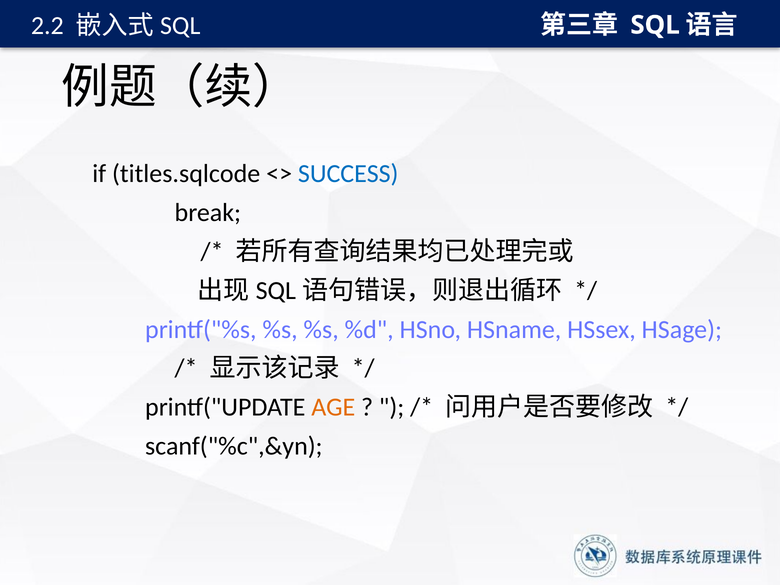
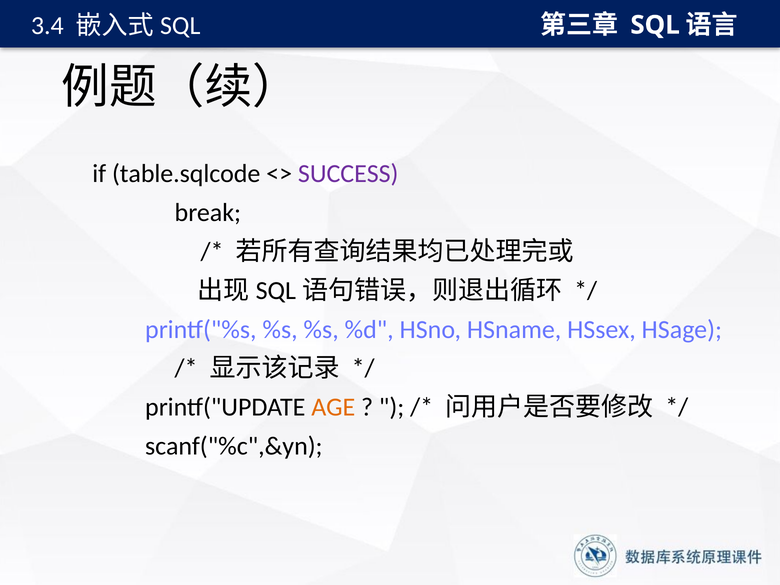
2.2: 2.2 -> 3.4
titles.sqlcode: titles.sqlcode -> table.sqlcode
SUCCESS colour: blue -> purple
